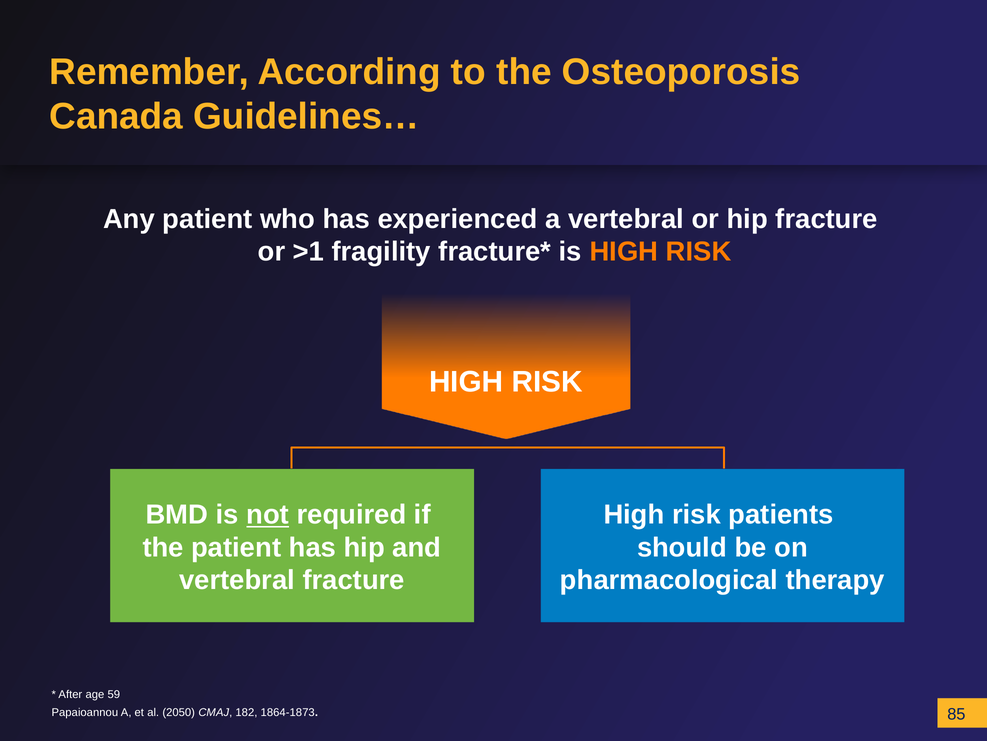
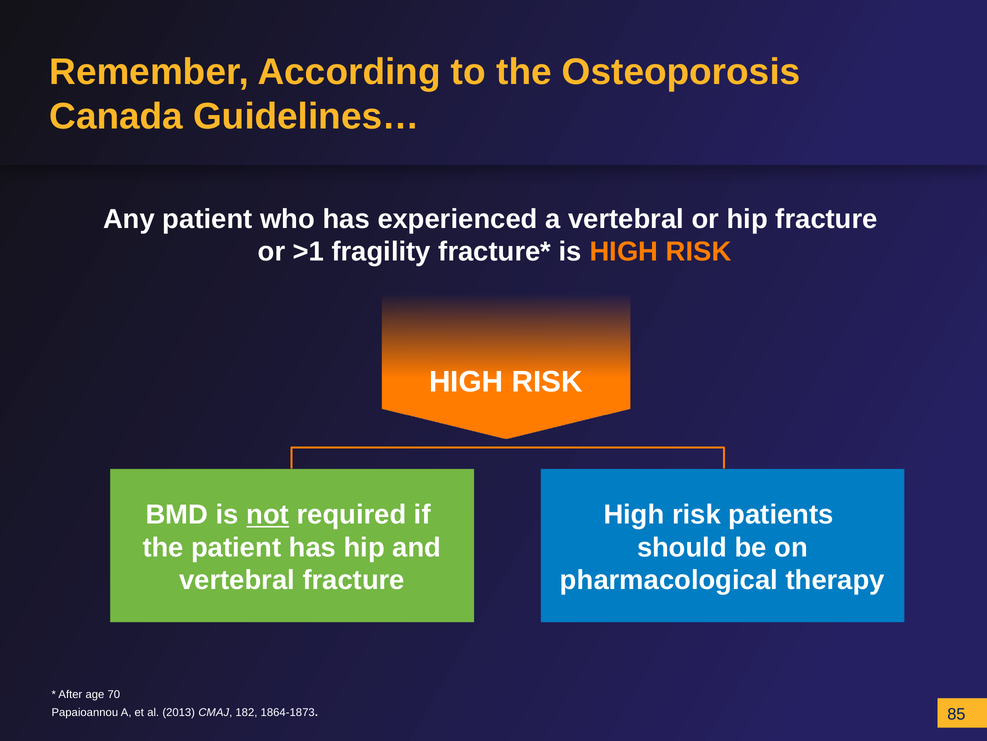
59: 59 -> 70
2050: 2050 -> 2013
